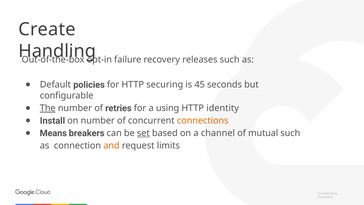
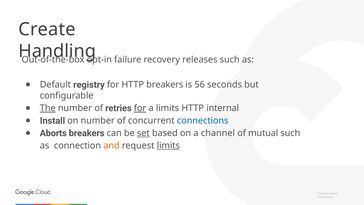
policies: policies -> registry
HTTP securing: securing -> breakers
45: 45 -> 56
for at (140, 108) underline: none -> present
a using: using -> limits
identity: identity -> internal
connections colour: orange -> blue
Means: Means -> Aborts
limits at (168, 145) underline: none -> present
